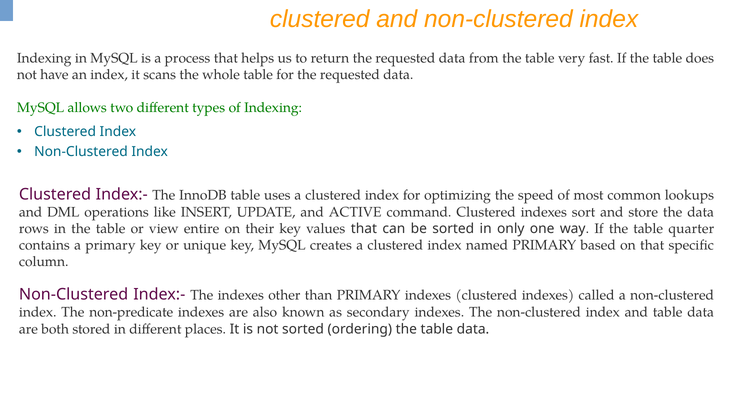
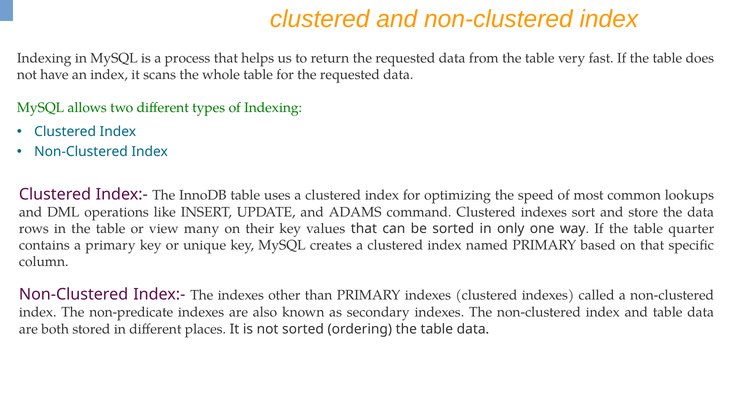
ACTIVE: ACTIVE -> ADAMS
entire: entire -> many
